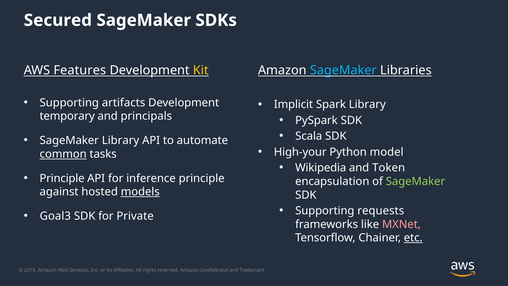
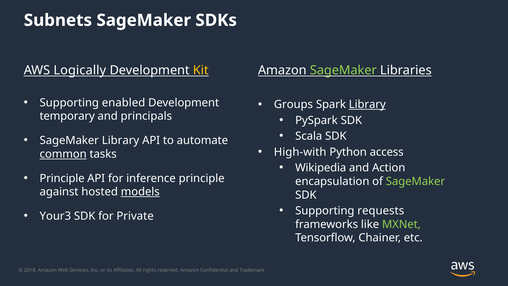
Secured: Secured -> Subnets
Features: Features -> Logically
SageMaker at (343, 70) colour: light blue -> light green
artifacts: artifacts -> enabled
Implicit: Implicit -> Groups
Library at (367, 105) underline: none -> present
High-your: High-your -> High-with
model: model -> access
Token: Token -> Action
Goal3: Goal3 -> Your3
MXNet colour: pink -> light green
etc underline: present -> none
